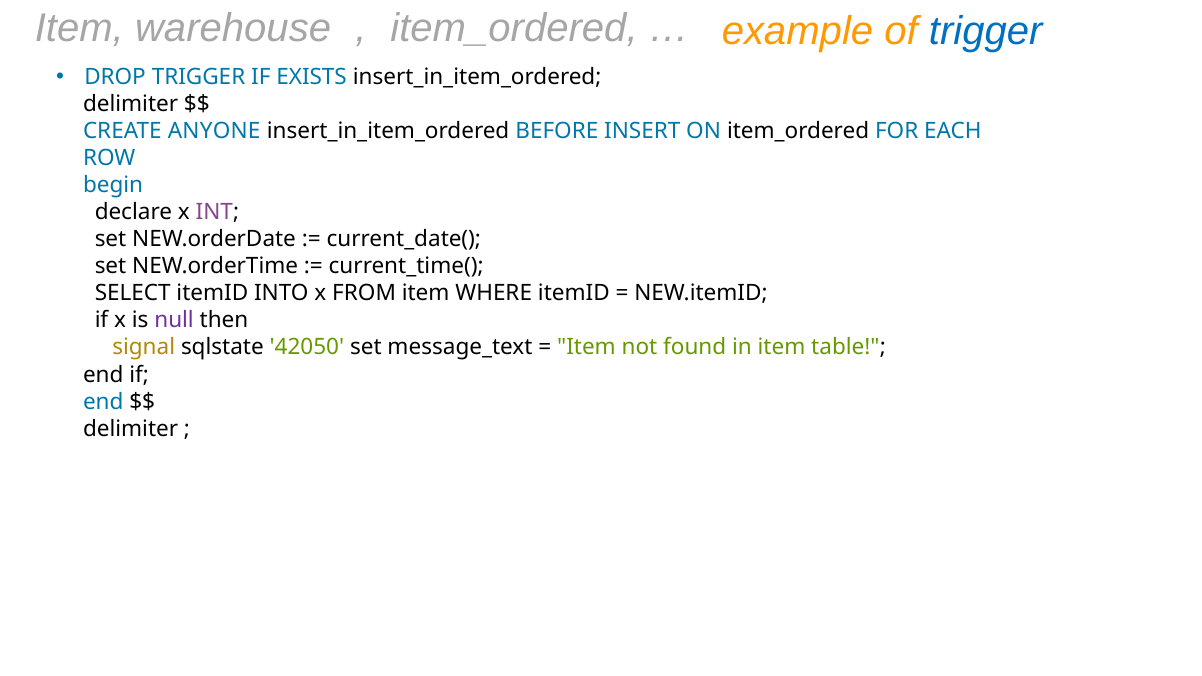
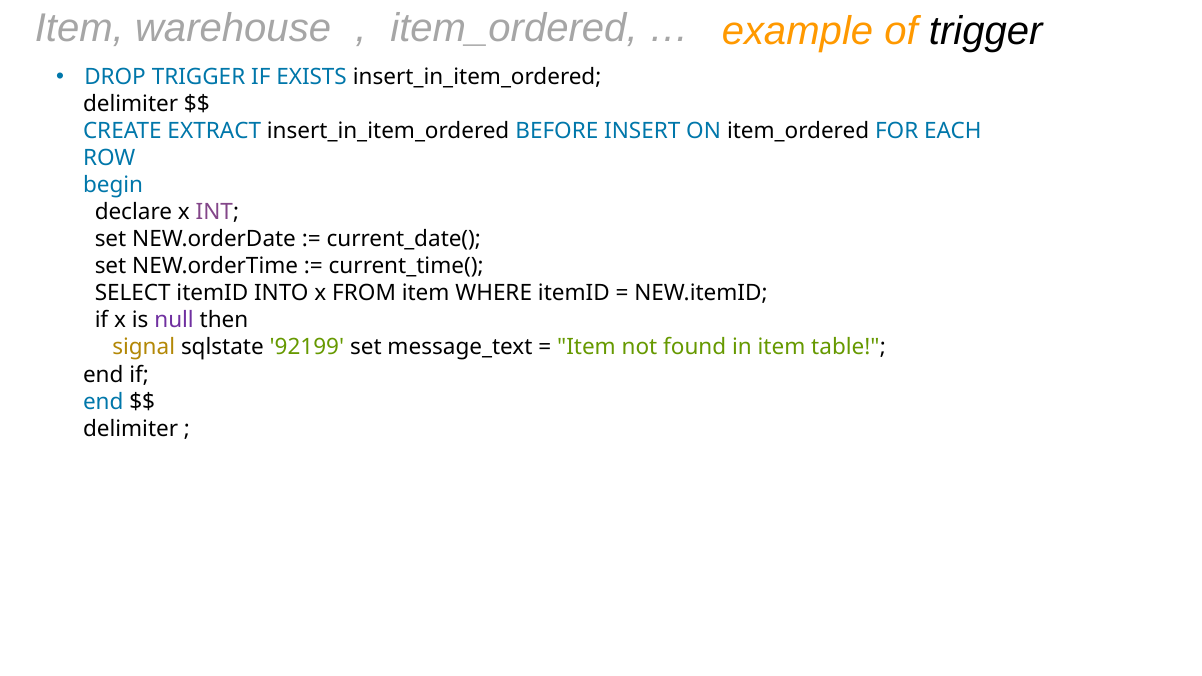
trigger at (986, 31) colour: blue -> black
ANYONE: ANYONE -> EXTRACT
42050: 42050 -> 92199
